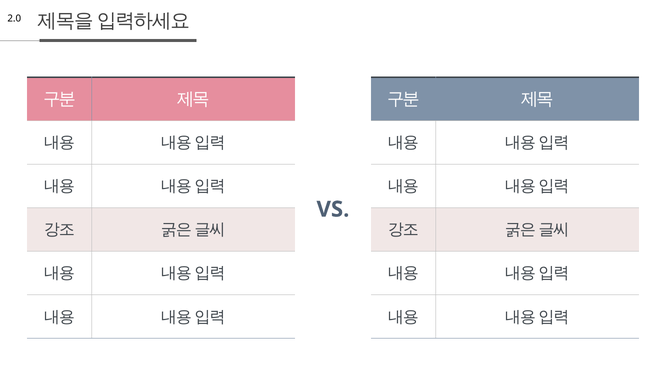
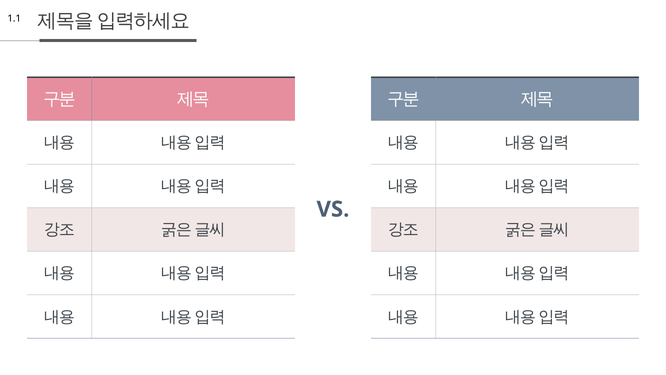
2.0: 2.0 -> 1.1
